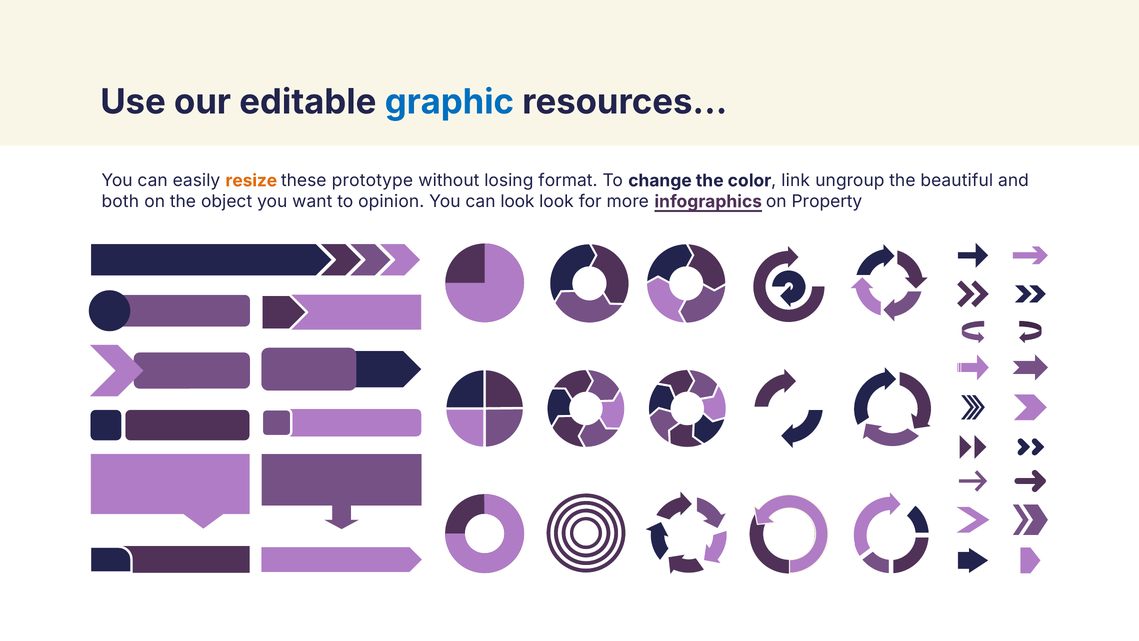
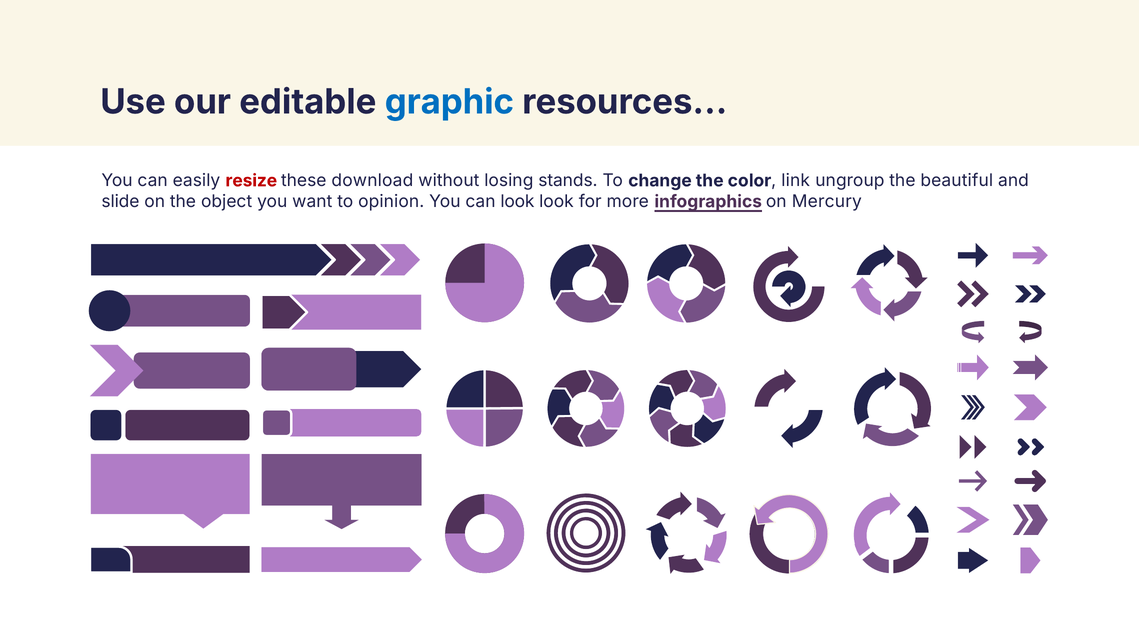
resize colour: orange -> red
prototype: prototype -> download
format: format -> stands
both: both -> slide
Property: Property -> Mercury
